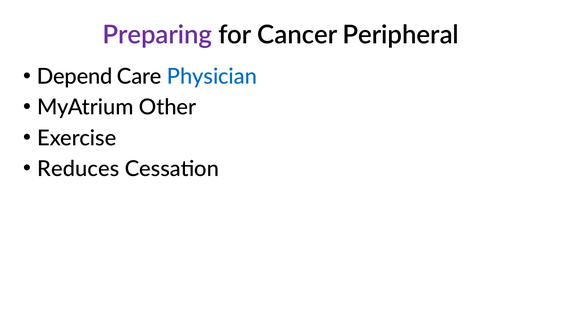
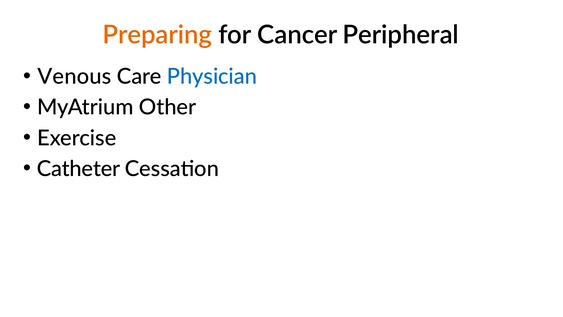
Preparing colour: purple -> orange
Depend: Depend -> Venous
Reduces: Reduces -> Catheter
